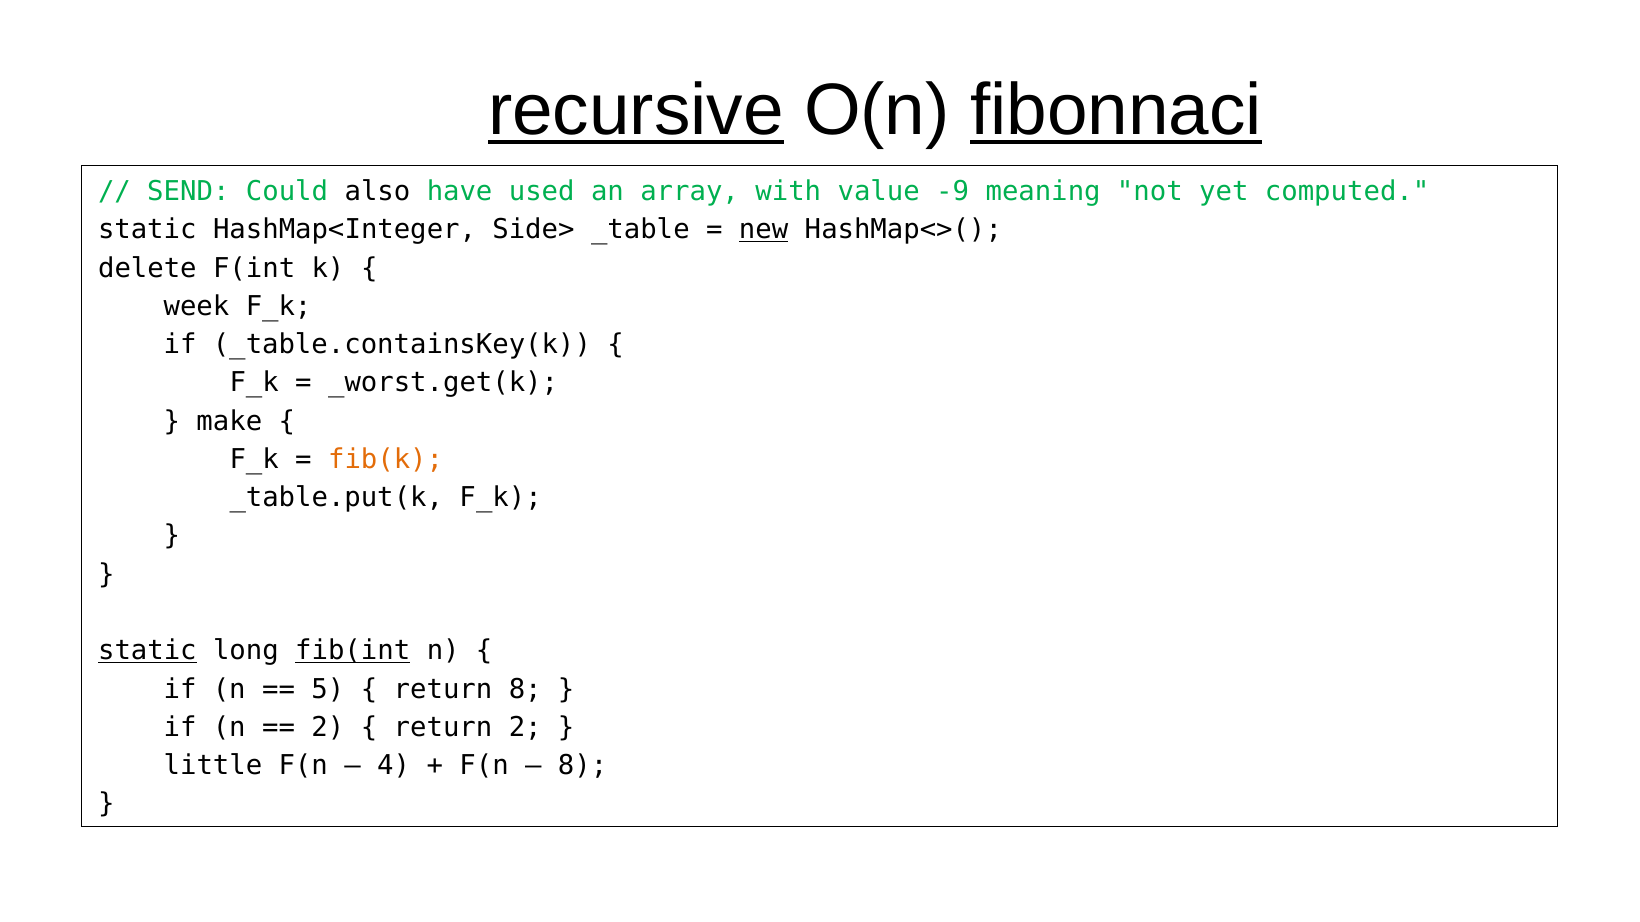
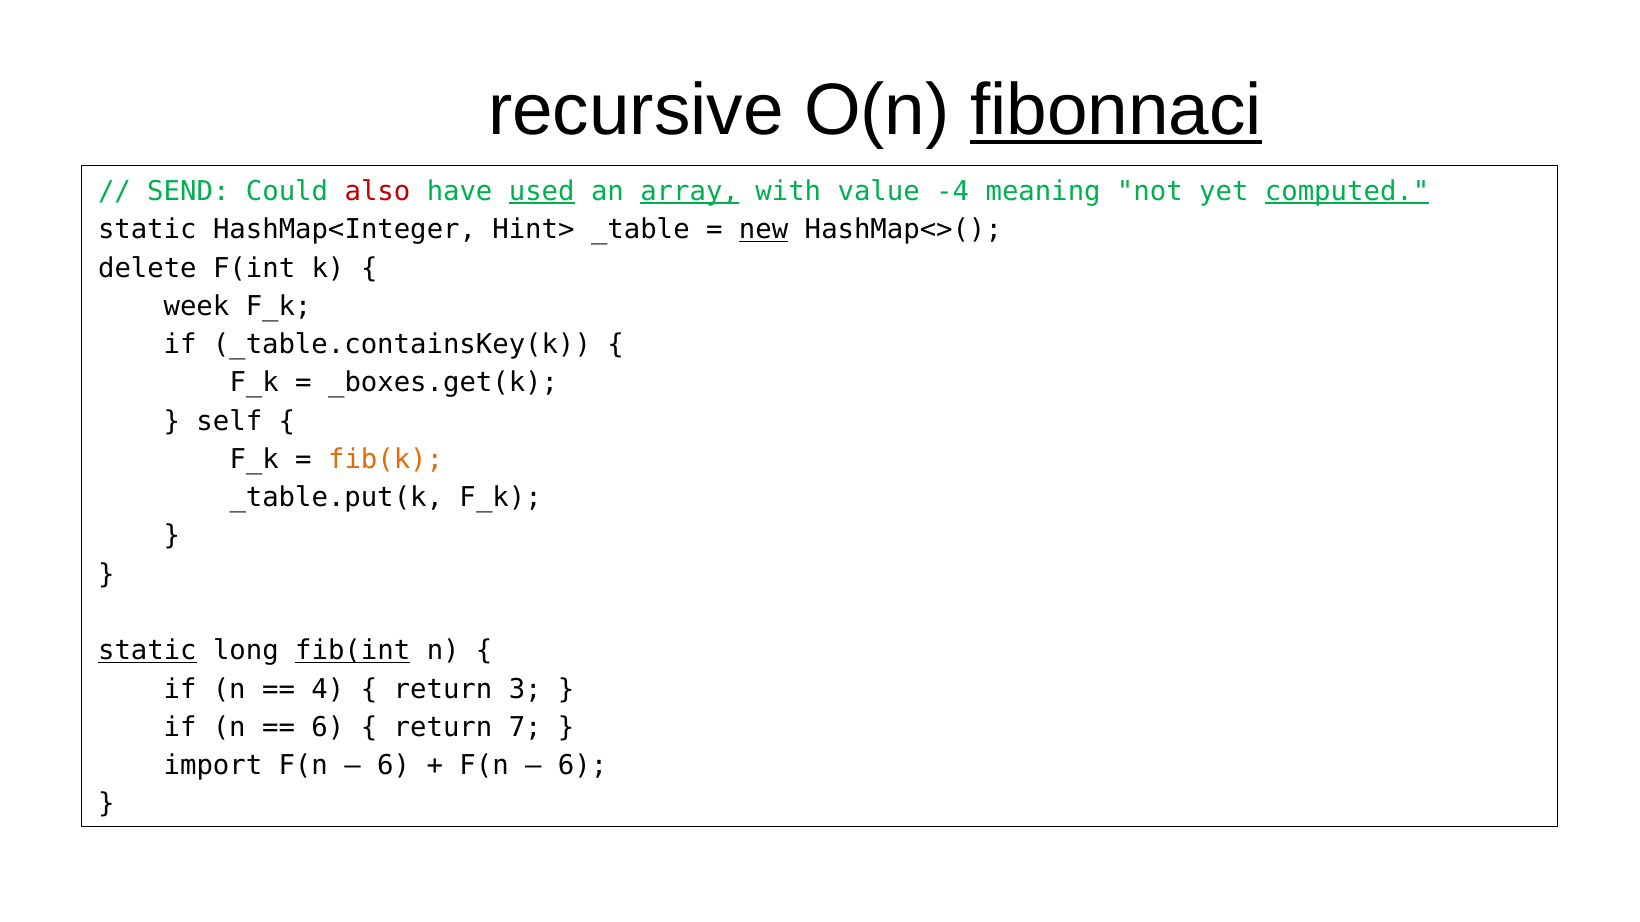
recursive underline: present -> none
also colour: black -> red
used underline: none -> present
array underline: none -> present
-9: -9 -> -4
computed underline: none -> present
Side>: Side> -> Hint>
_worst.get(k: _worst.get(k -> _boxes.get(k
make: make -> self
5: 5 -> 4
return 8: 8 -> 3
2 at (328, 728): 2 -> 6
return 2: 2 -> 7
little: little -> import
4 at (394, 766): 4 -> 6
8 at (583, 766): 8 -> 6
